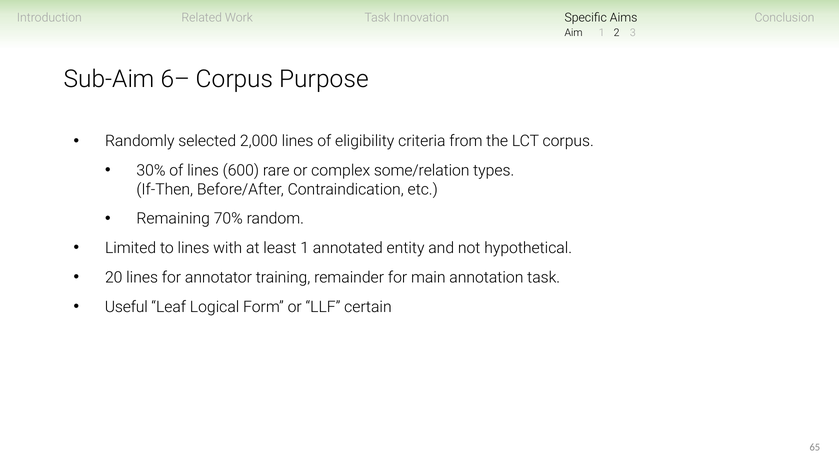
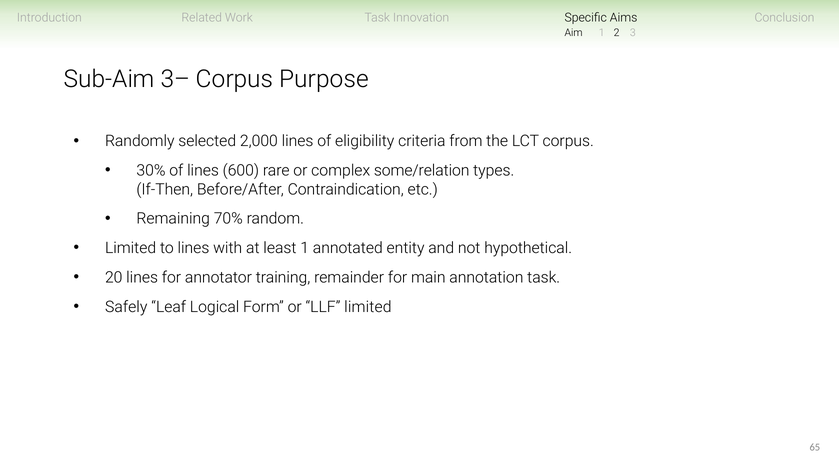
6–: 6– -> 3–
Useful: Useful -> Safely
LLF certain: certain -> limited
